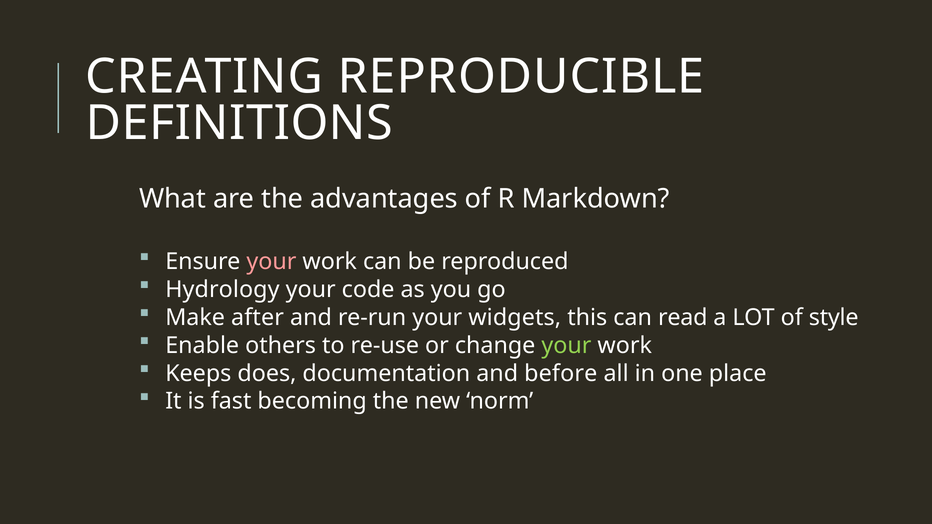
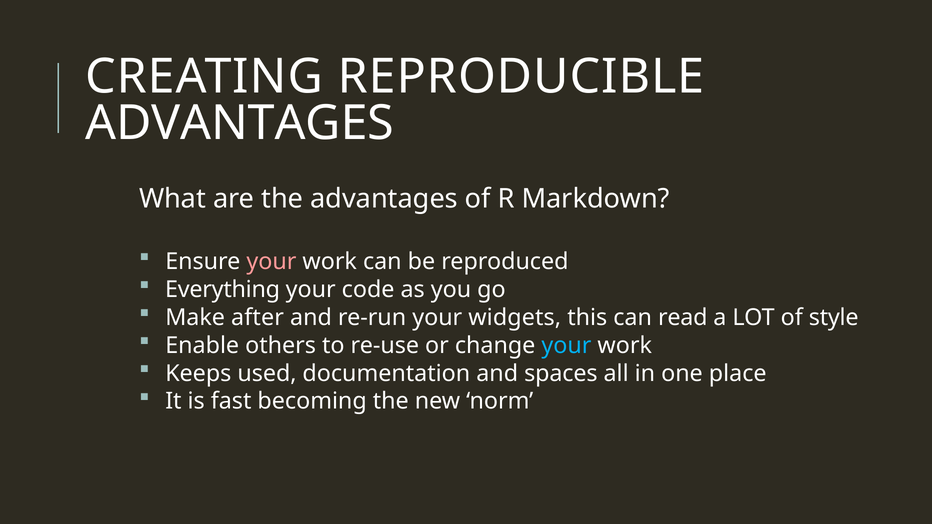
DEFINITIONS at (239, 123): DEFINITIONS -> ADVANTAGES
Hydrology: Hydrology -> Everything
your at (566, 346) colour: light green -> light blue
does: does -> used
before: before -> spaces
